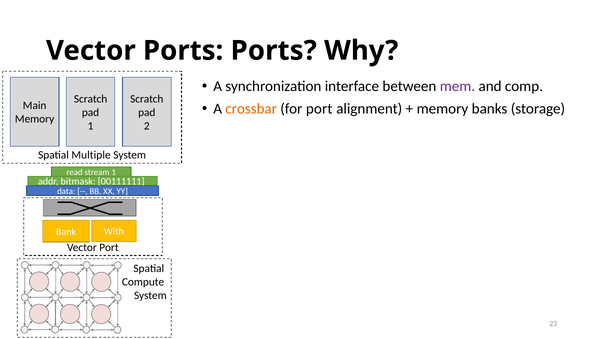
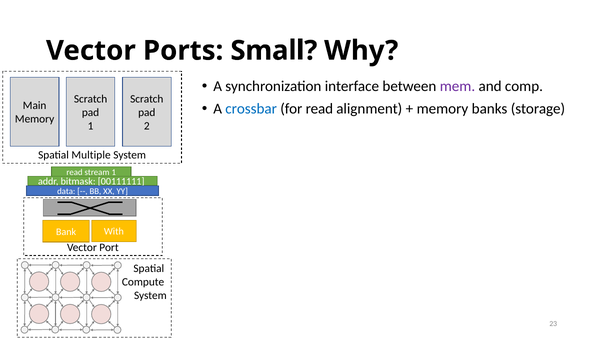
Ports Ports: Ports -> Small
crossbar colour: orange -> blue
for port: port -> read
